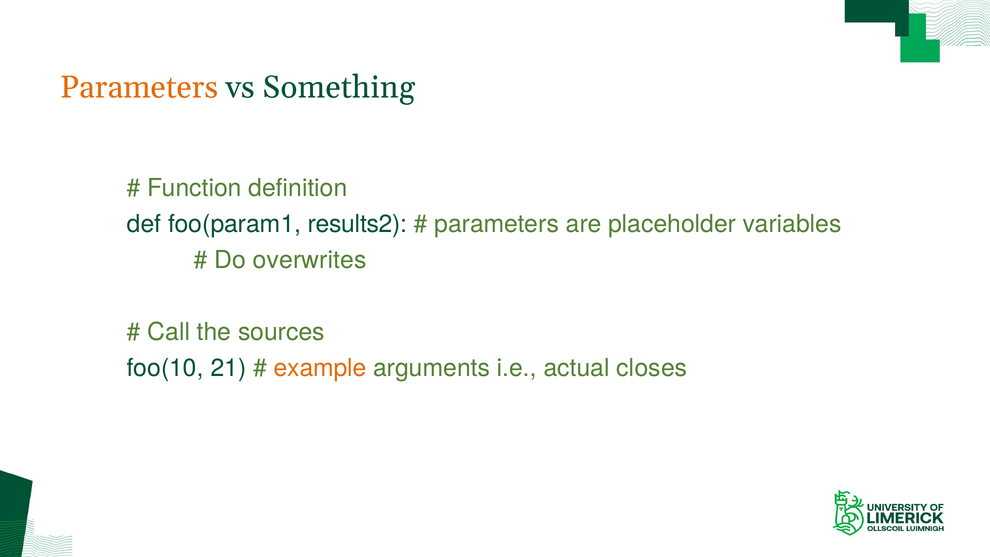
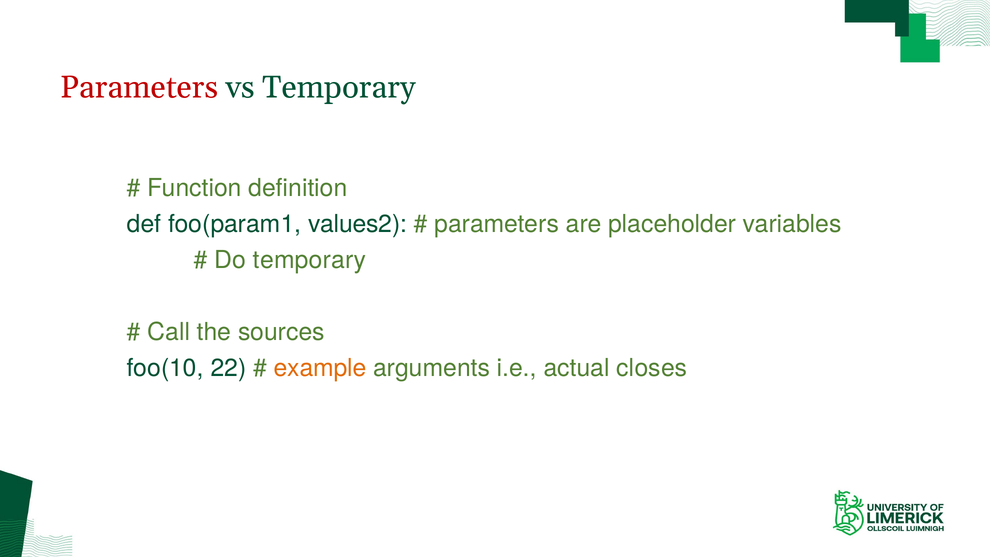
Parameters at (139, 88) colour: orange -> red
vs Something: Something -> Temporary
results2: results2 -> values2
Do overwrites: overwrites -> temporary
21: 21 -> 22
